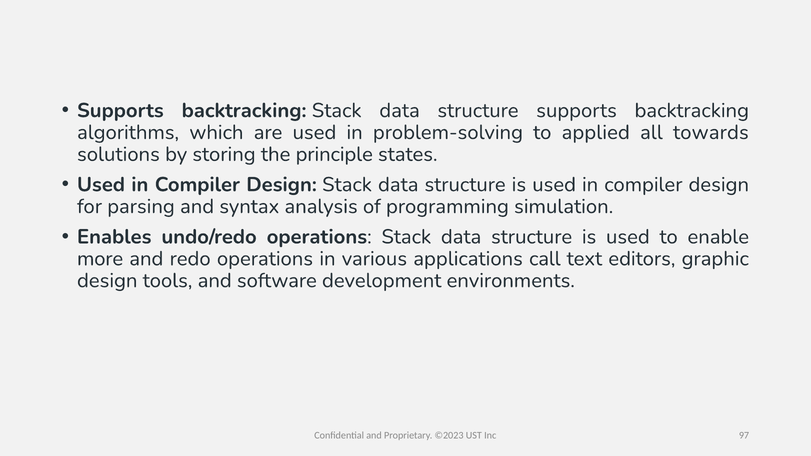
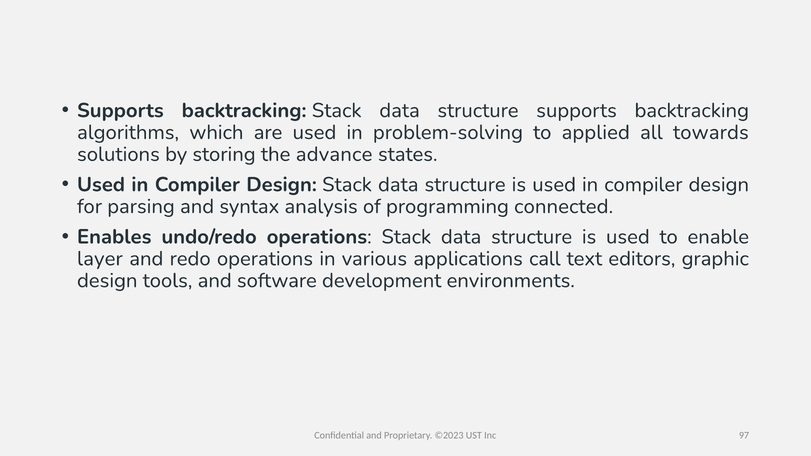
principle: principle -> advance
simulation: simulation -> connected
more: more -> layer
